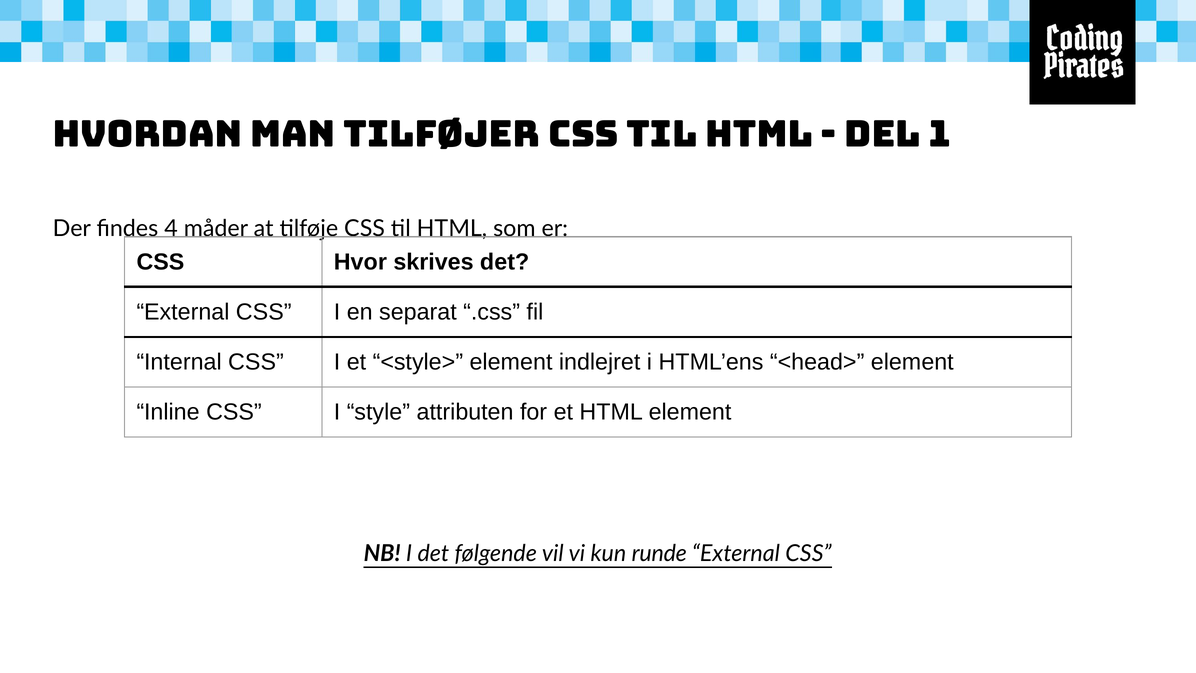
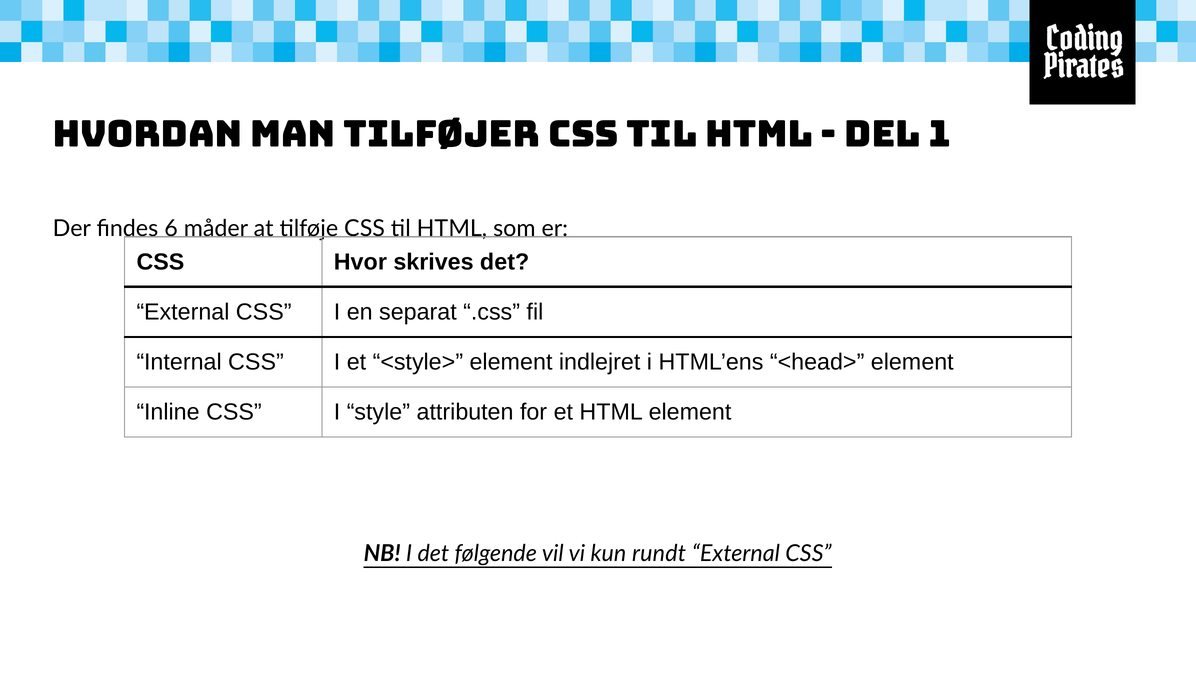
4: 4 -> 6
runde: runde -> rundt
